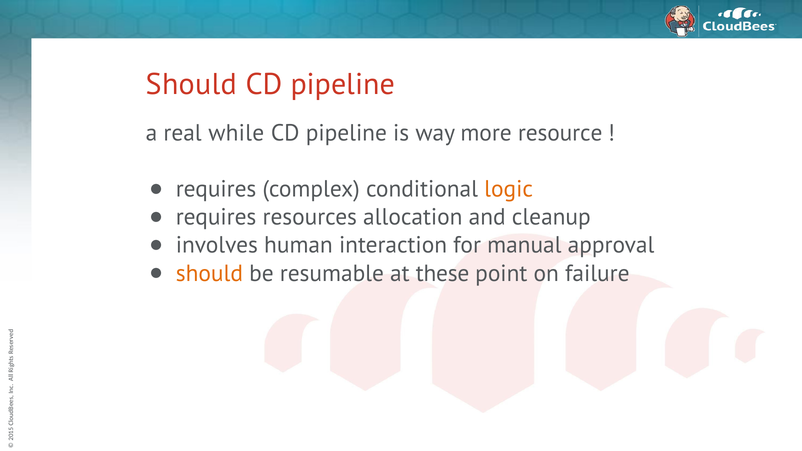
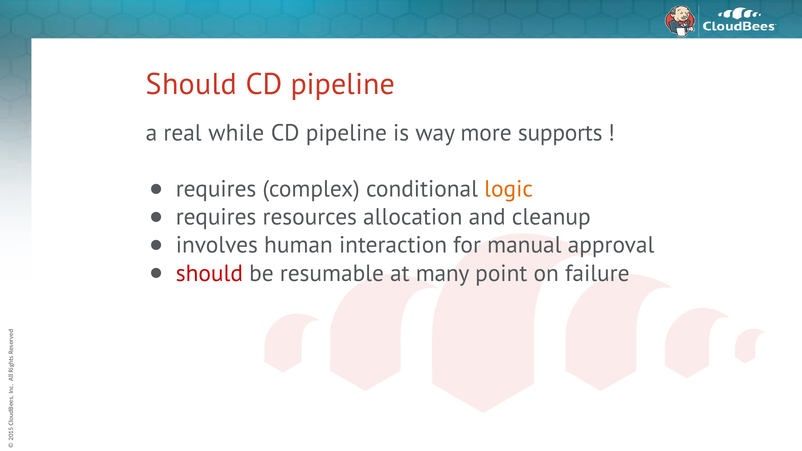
resource: resource -> supports
should at (209, 273) colour: orange -> red
these: these -> many
